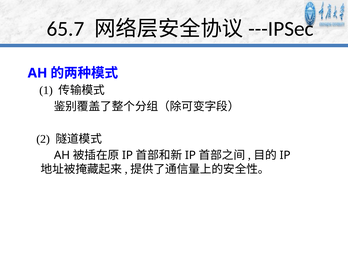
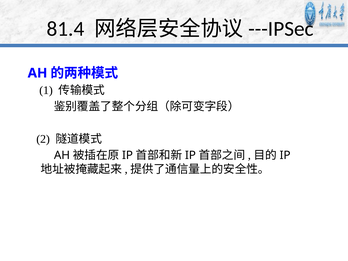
65.7: 65.7 -> 81.4
